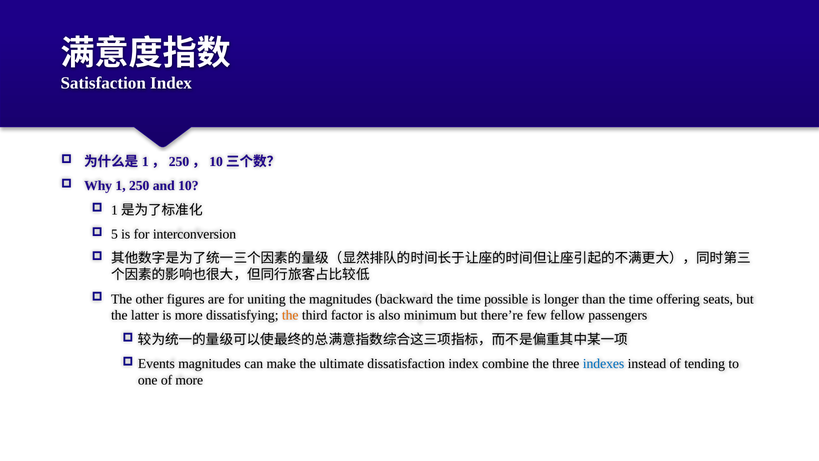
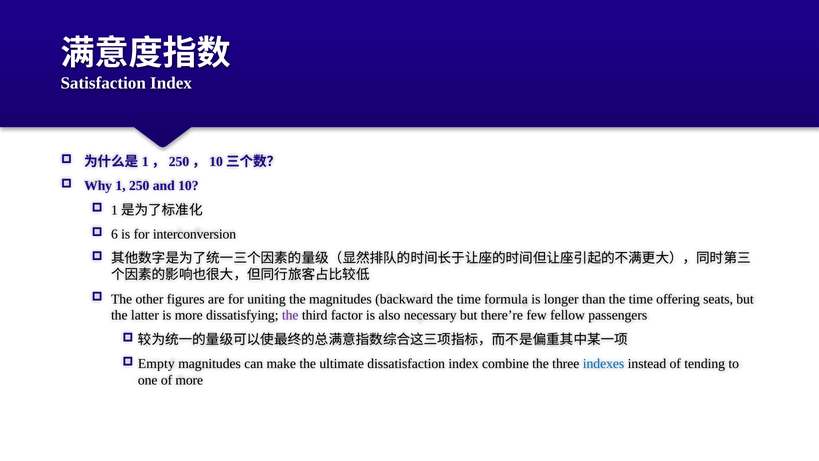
5: 5 -> 6
possible: possible -> formula
the at (290, 315) colour: orange -> purple
minimum: minimum -> necessary
Events: Events -> Empty
